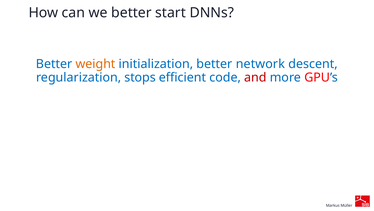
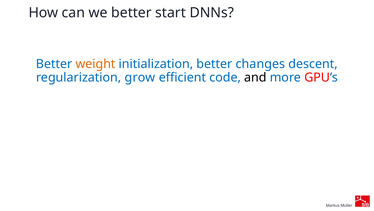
network: network -> changes
stops: stops -> grow
and colour: red -> black
